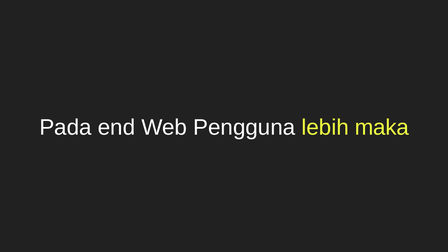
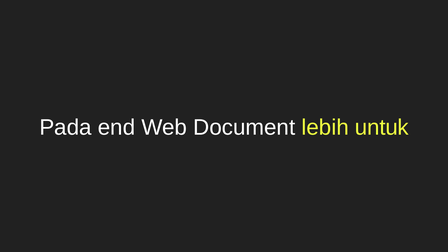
Pengguna: Pengguna -> Document
maka: maka -> untuk
